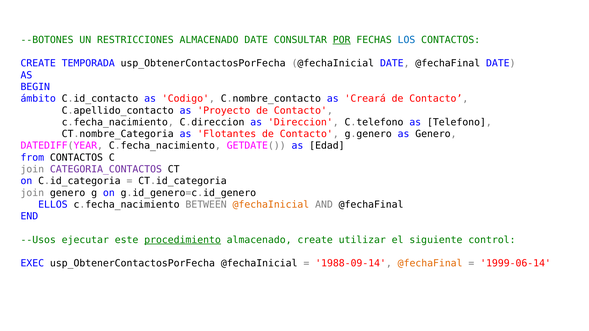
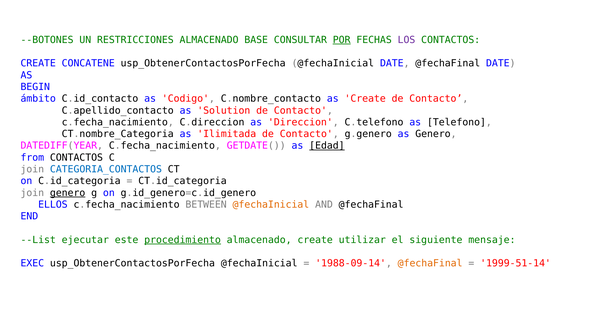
ALMACENADO DATE: DATE -> BASE
LOS colour: blue -> purple
TEMPORADA: TEMPORADA -> CONCATENE
as Creará: Creará -> Create
Proyecto: Proyecto -> Solution
Flotantes: Flotantes -> Ilimitada
Edad underline: none -> present
CATEGORIA_CONTACTOS colour: purple -> blue
genero at (68, 193) underline: none -> present
--Usos: --Usos -> --List
control: control -> mensaje
1999-06-14: 1999-06-14 -> 1999-51-14
